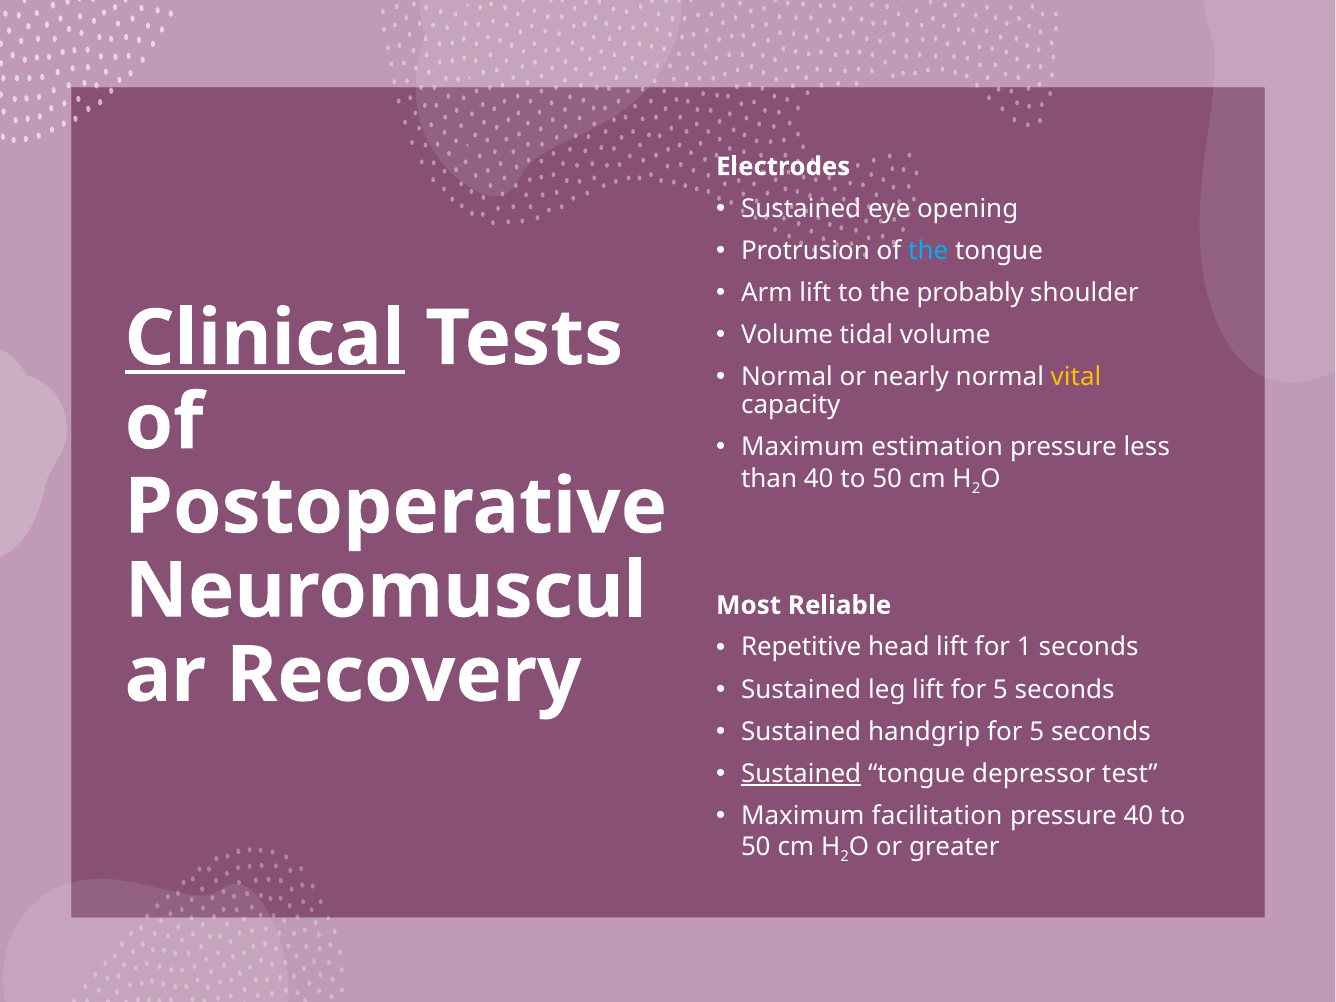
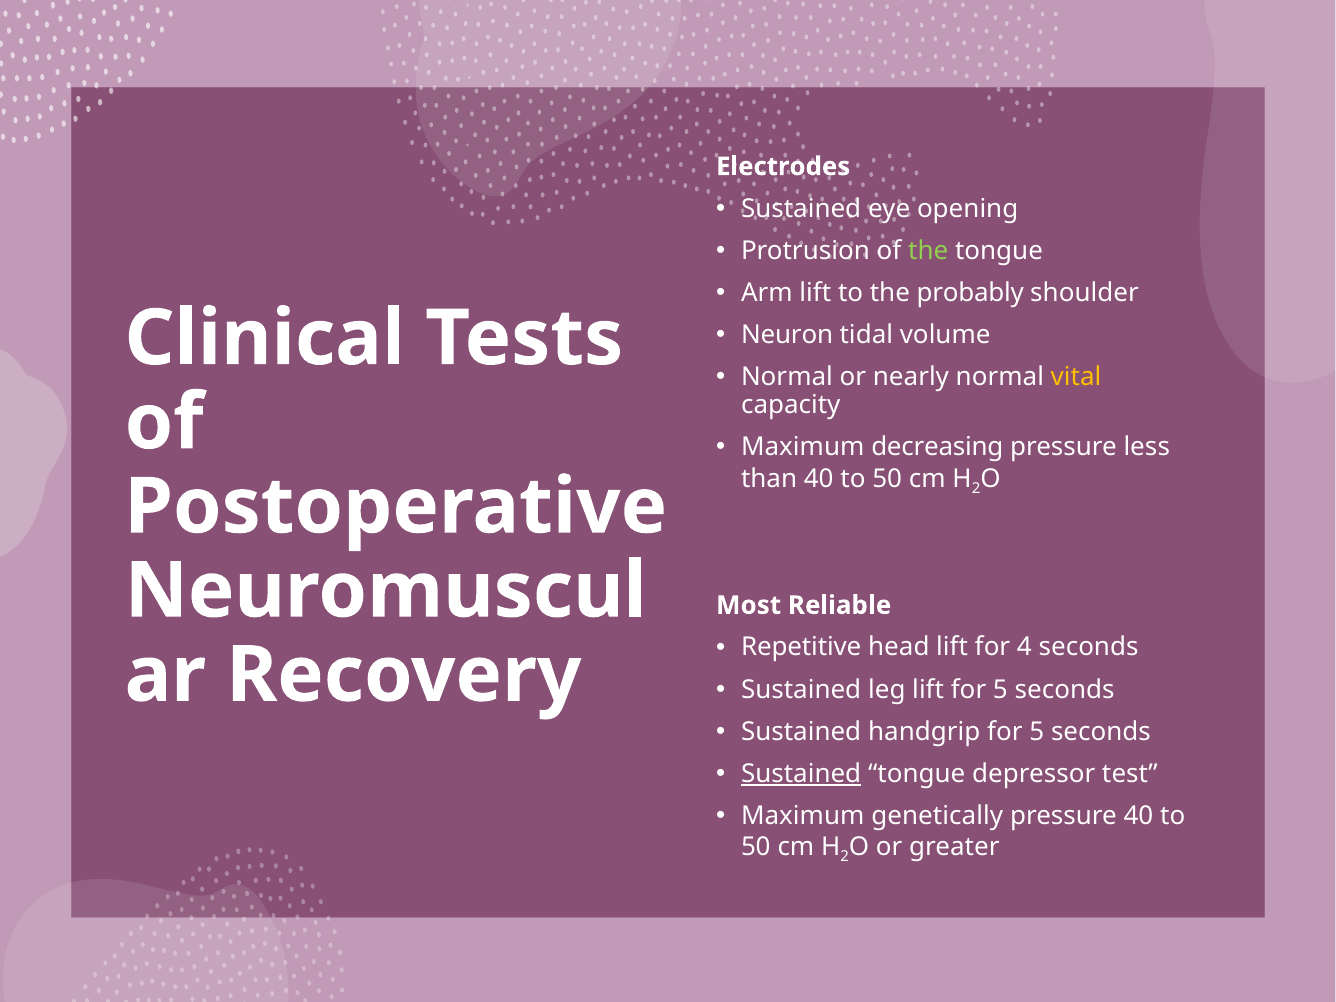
the at (928, 251) colour: light blue -> light green
Volume at (787, 335): Volume -> Neuron
Clinical underline: present -> none
estimation: estimation -> decreasing
1: 1 -> 4
facilitation: facilitation -> genetically
